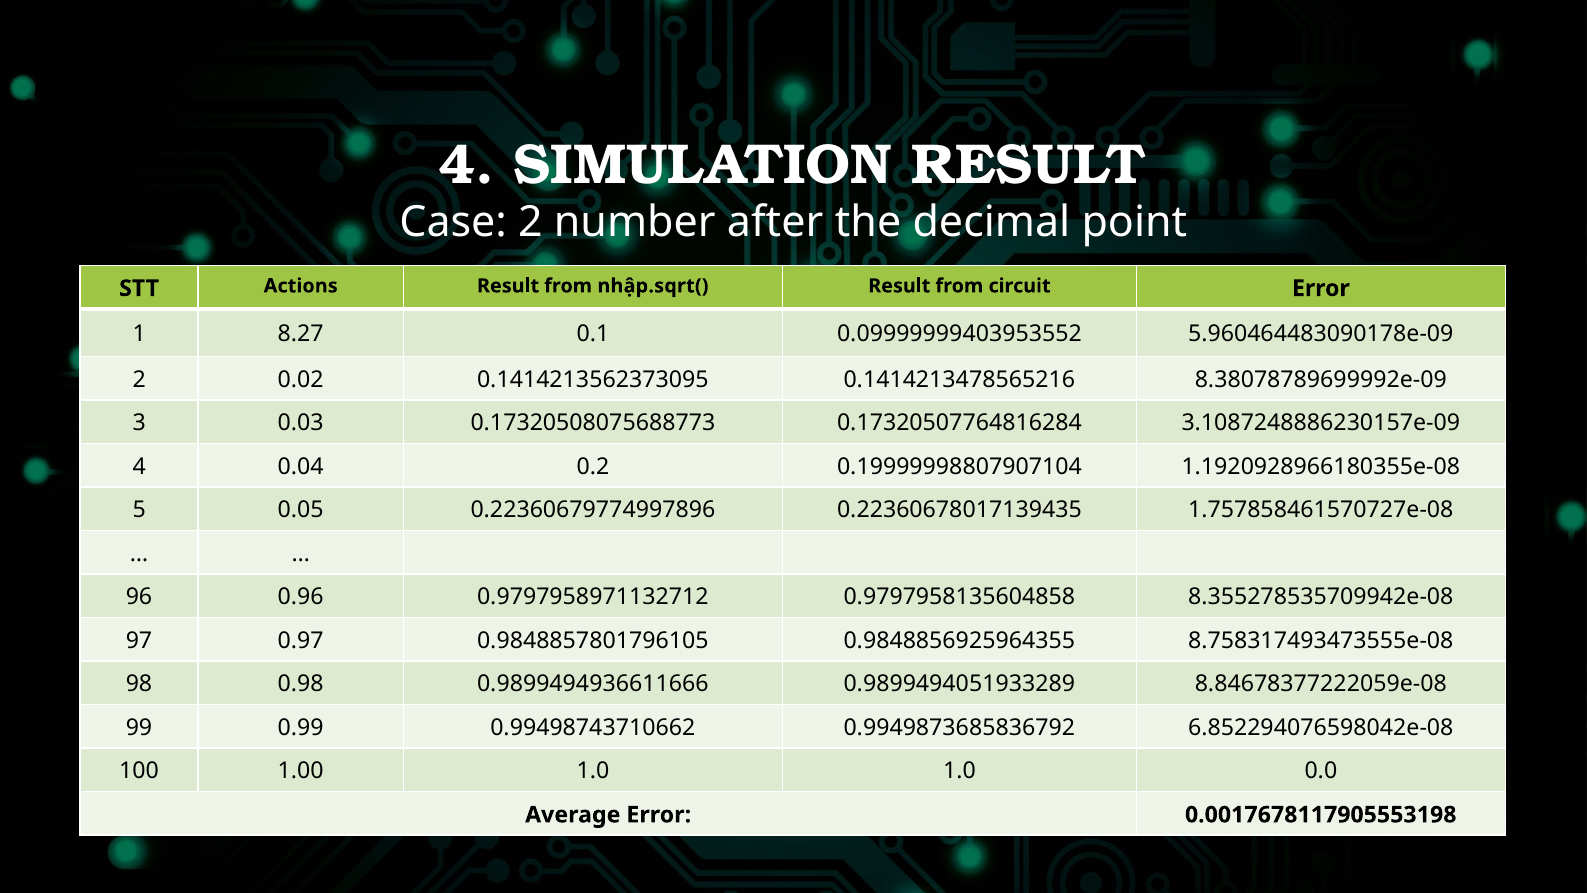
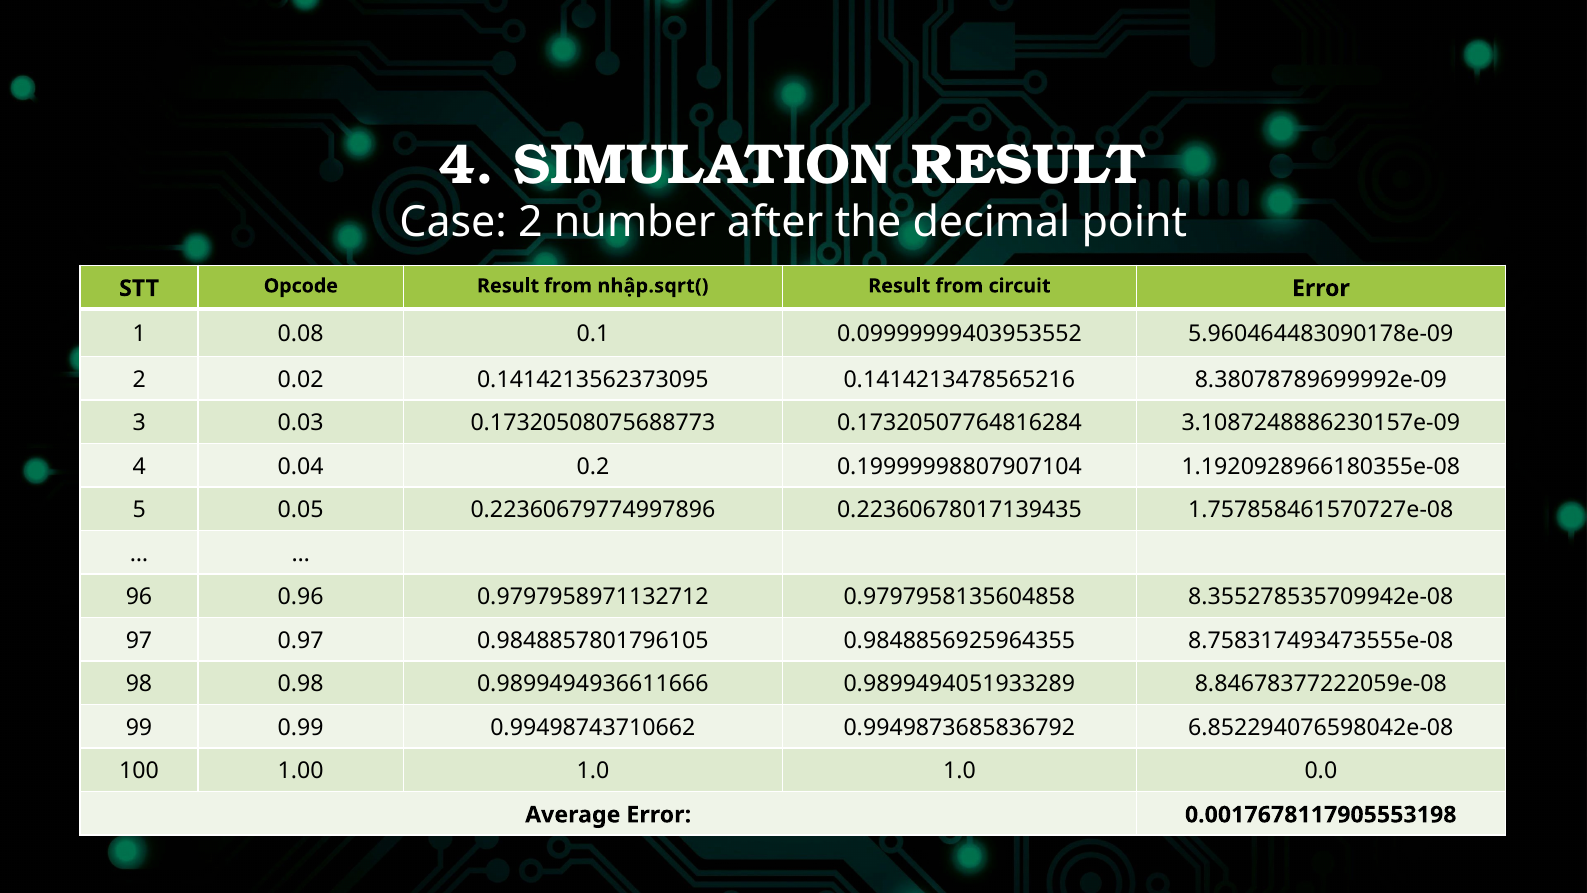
Actions: Actions -> Opcode
8.27: 8.27 -> 0.08
